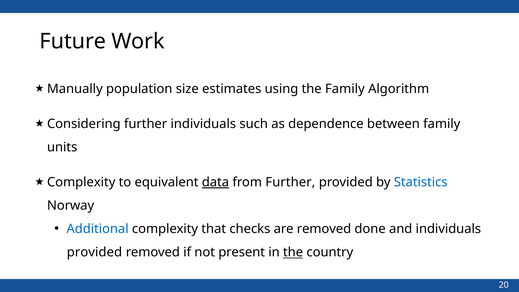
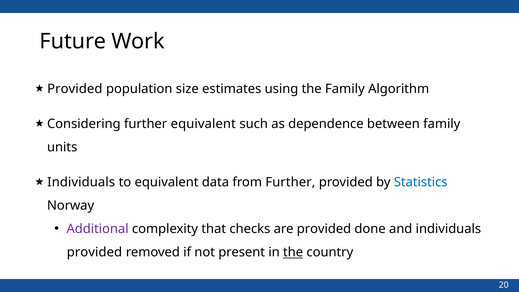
Manually at (75, 89): Manually -> Provided
further individuals: individuals -> equivalent
Complexity at (81, 182): Complexity -> Individuals
data underline: present -> none
Additional colour: blue -> purple
are removed: removed -> provided
